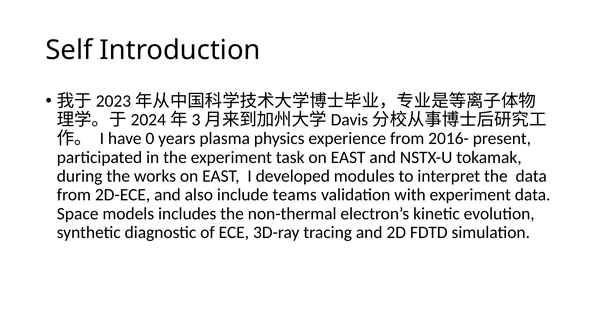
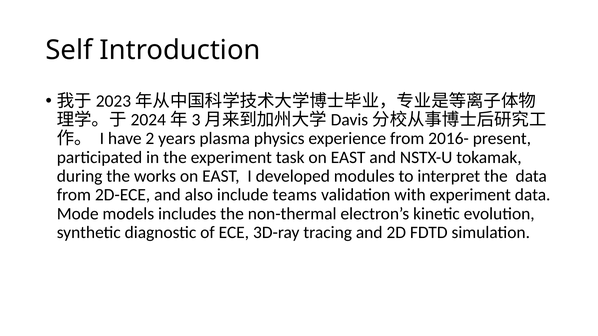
0: 0 -> 2
Space: Space -> Mode
